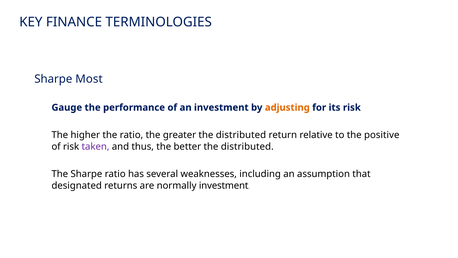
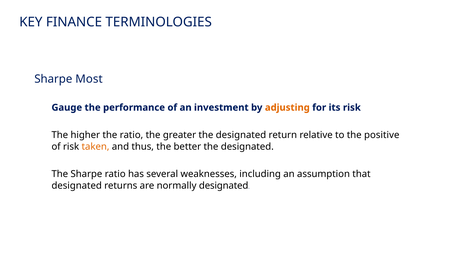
greater the distributed: distributed -> designated
taken colour: purple -> orange
better the distributed: distributed -> designated
normally investment: investment -> designated
